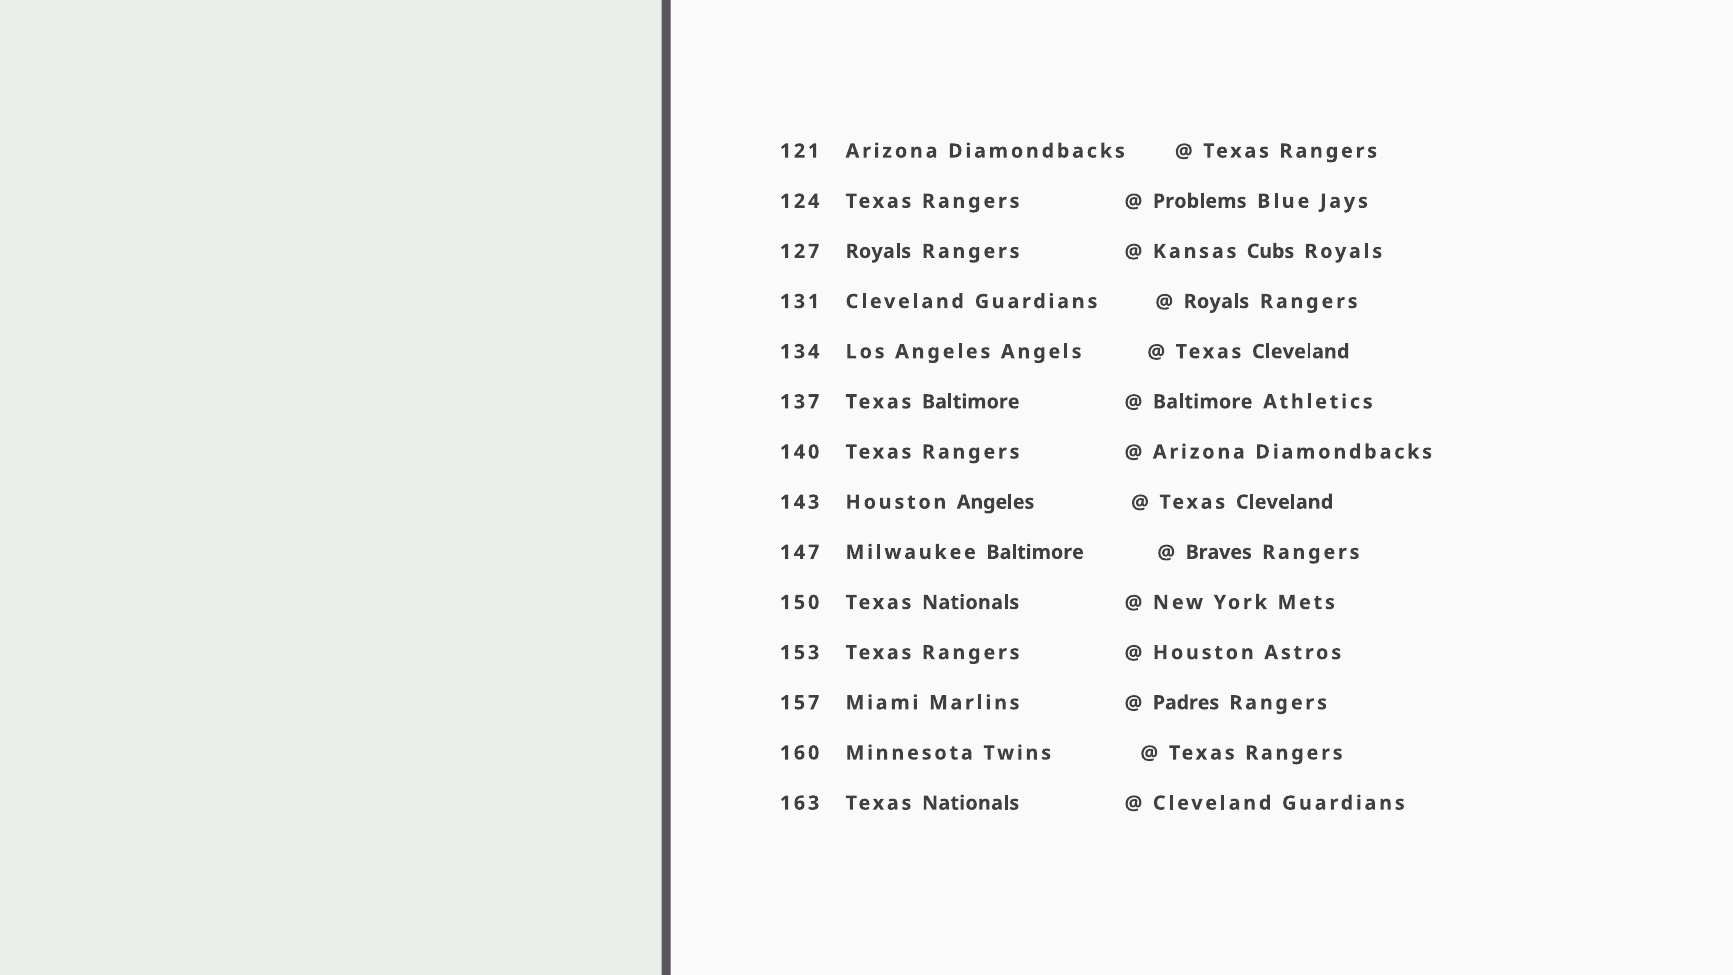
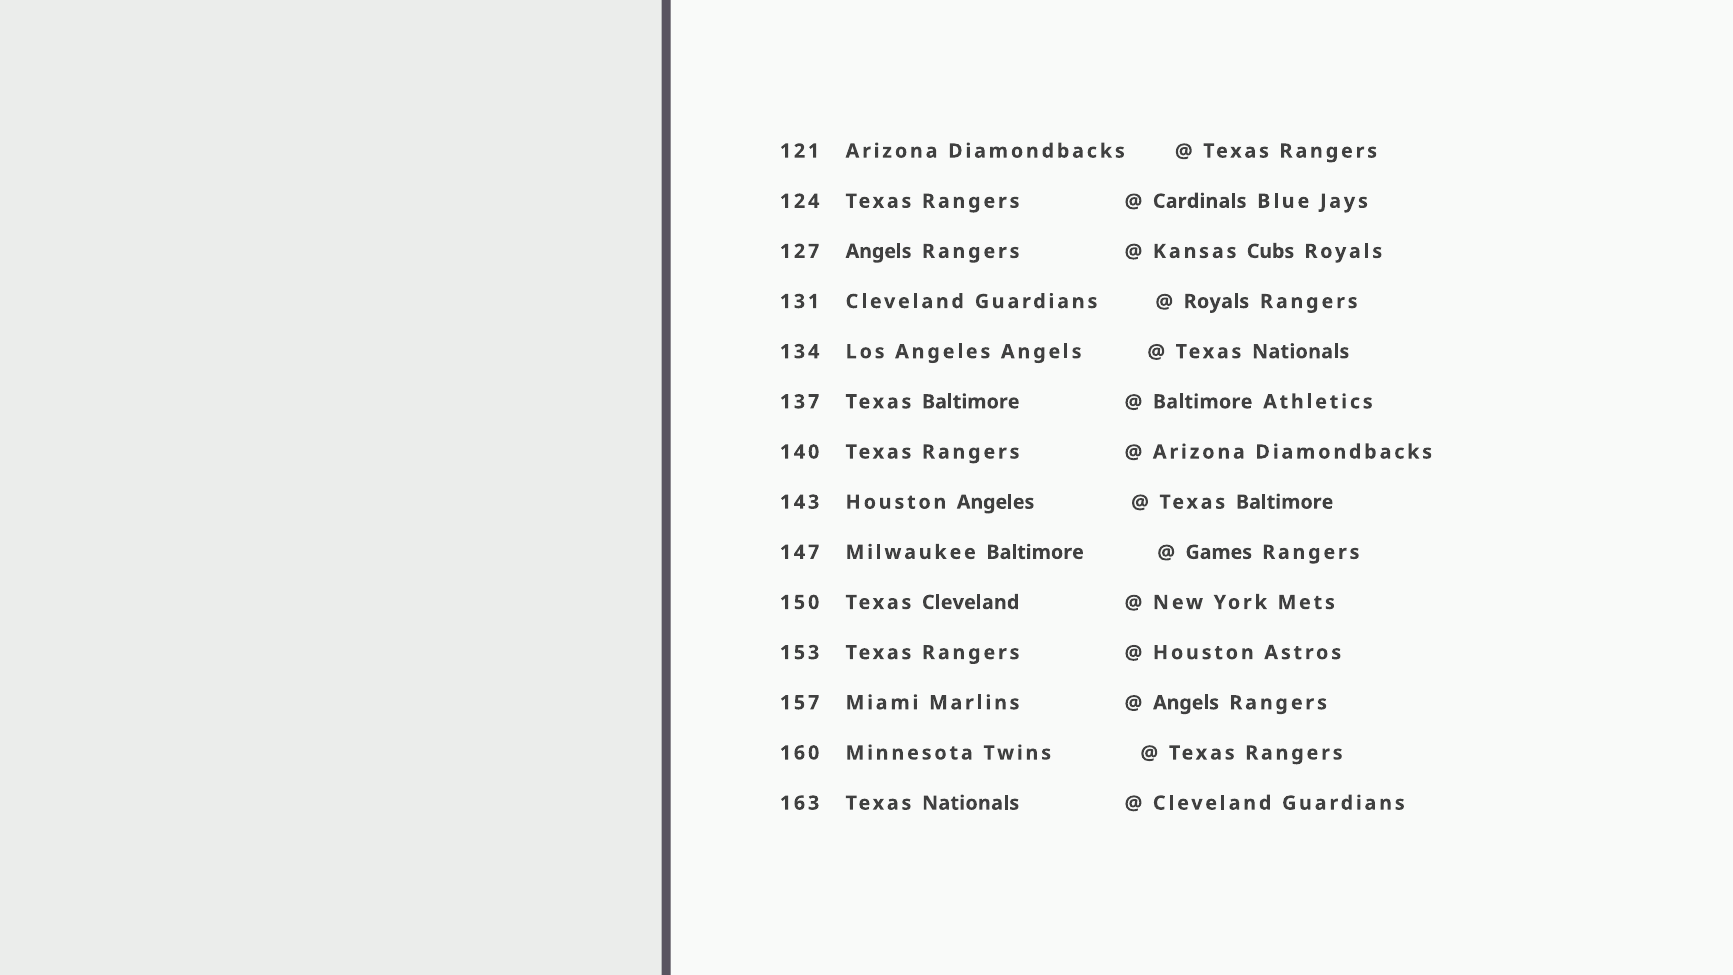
Problems: Problems -> Cardinals
127 Royals: Royals -> Angels
Cleveland at (1301, 352): Cleveland -> Nationals
Cleveland at (1285, 502): Cleveland -> Baltimore
Braves: Braves -> Games
150 Texas Nationals: Nationals -> Cleveland
Padres at (1186, 703): Padres -> Angels
